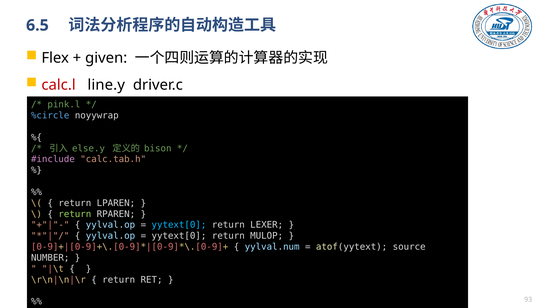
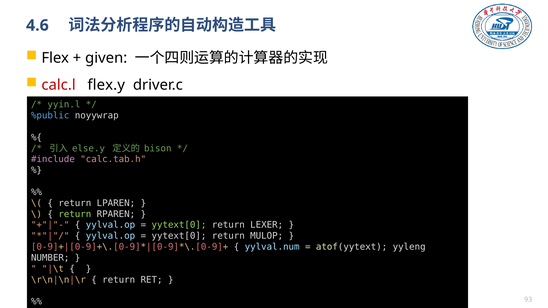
6.5: 6.5 -> 4.6
line.y: line.y -> flex.y
pink.l: pink.l -> yyin.l
%circle: %circle -> %public
yytext[0 at (179, 225) colour: light blue -> light green
source: source -> yyleng
